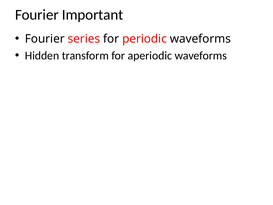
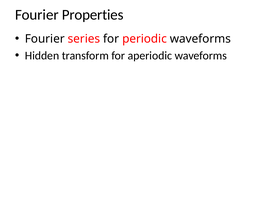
Important: Important -> Properties
